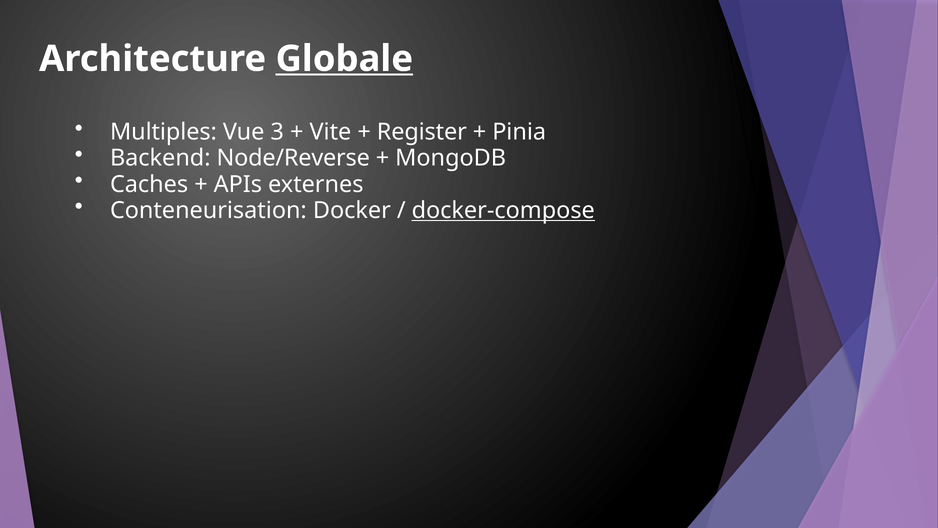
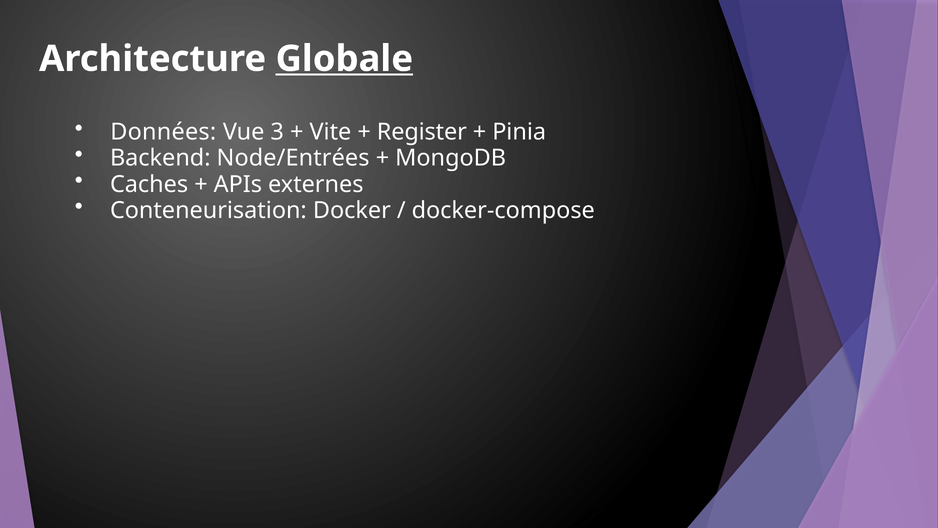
Multiples: Multiples -> Données
Node/Reverse: Node/Reverse -> Node/Entrées
docker-compose underline: present -> none
